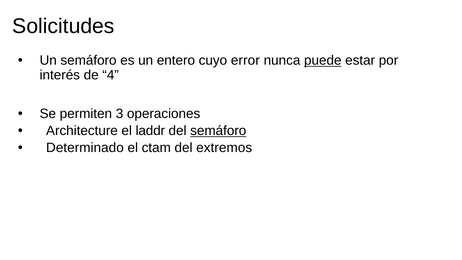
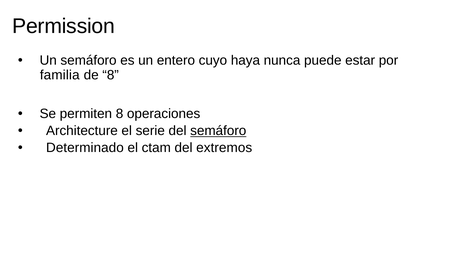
Solicitudes: Solicitudes -> Permission
error: error -> haya
puede underline: present -> none
interés: interés -> familia
de 4: 4 -> 8
permiten 3: 3 -> 8
laddr: laddr -> serie
